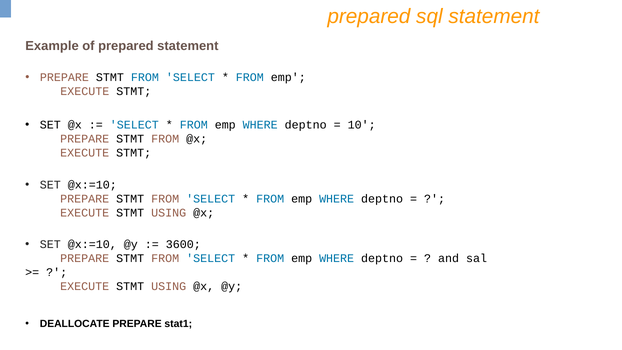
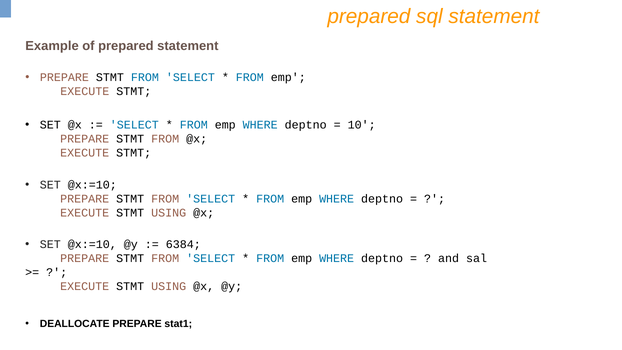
3600: 3600 -> 6384
